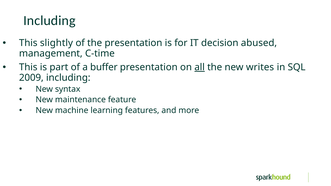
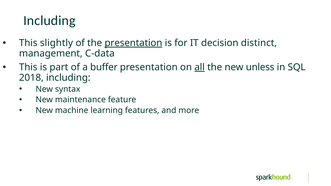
presentation at (133, 43) underline: none -> present
abused: abused -> distinct
C-time: C-time -> C-data
writes: writes -> unless
2009: 2009 -> 2018
